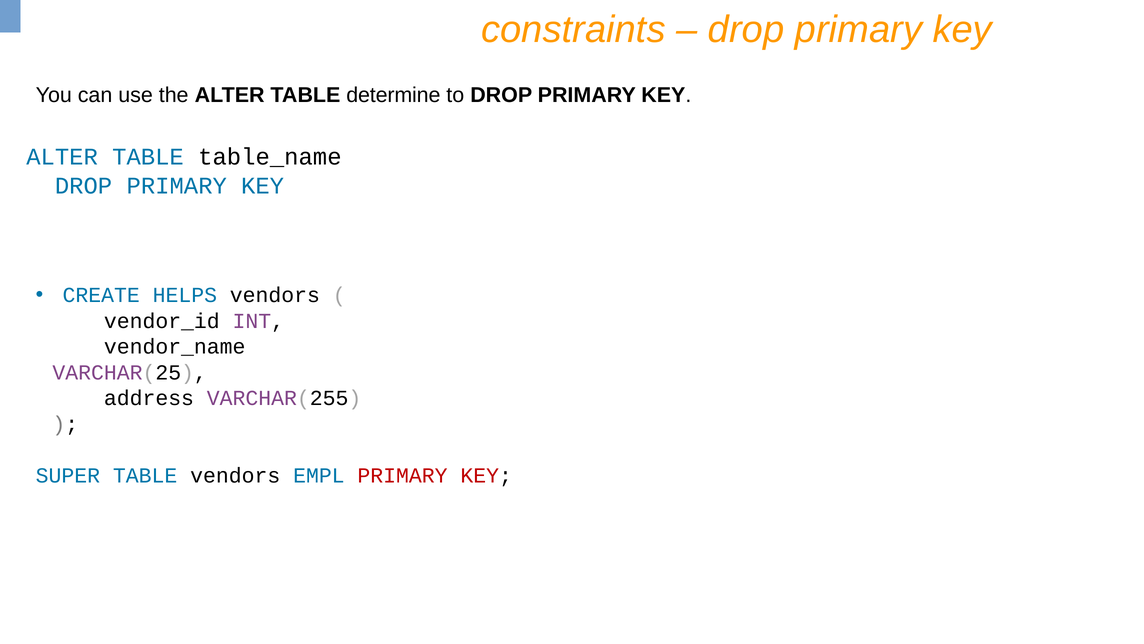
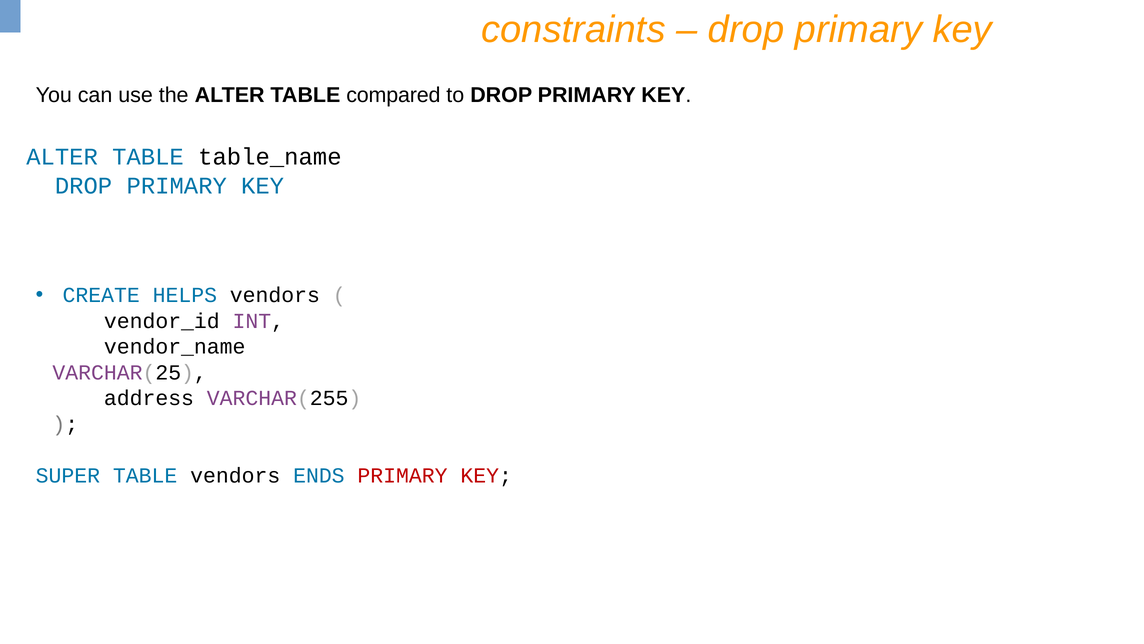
determine: determine -> compared
EMPL: EMPL -> ENDS
